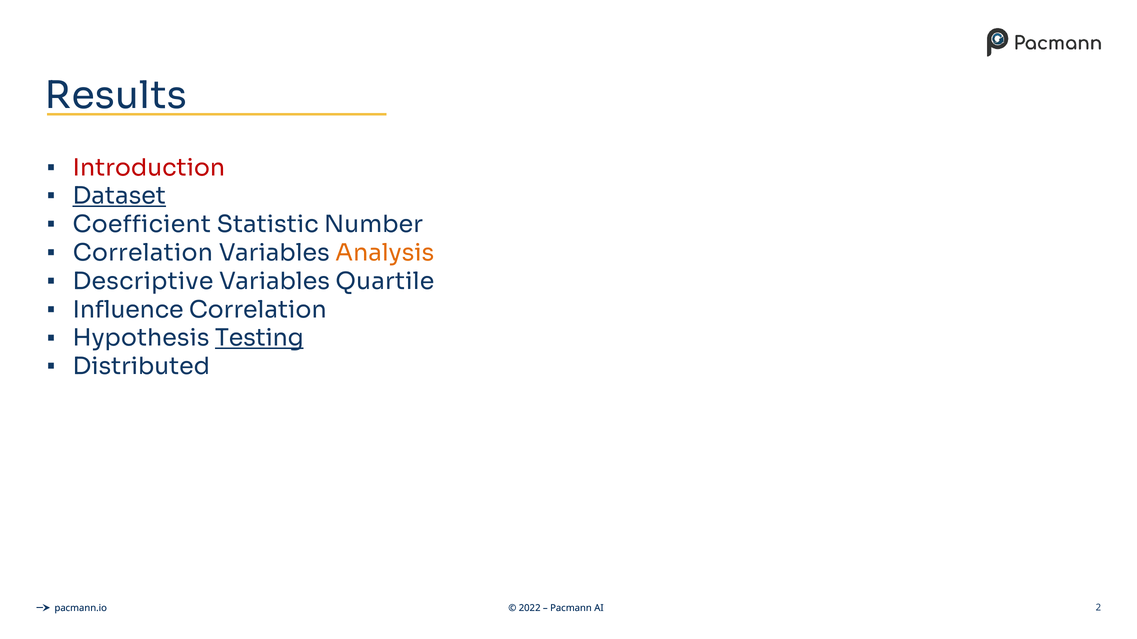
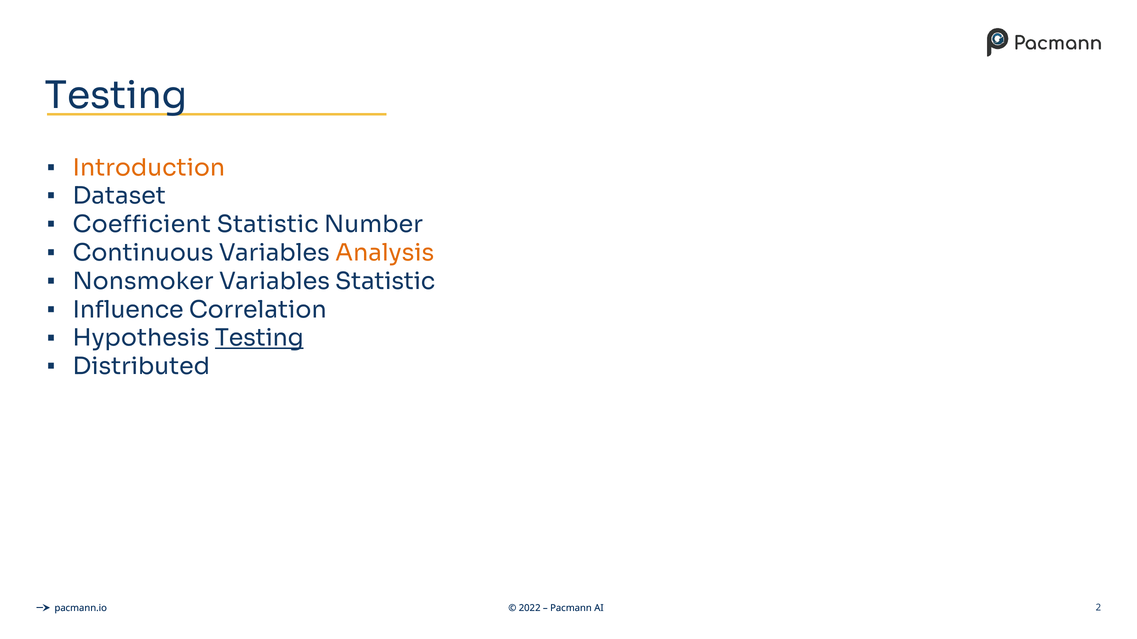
Results at (116, 96): Results -> Testing
Introduction colour: red -> orange
Dataset underline: present -> none
Correlation at (143, 253): Correlation -> Continuous
Descriptive: Descriptive -> Nonsmoker
Variables Quartile: Quartile -> Statistic
